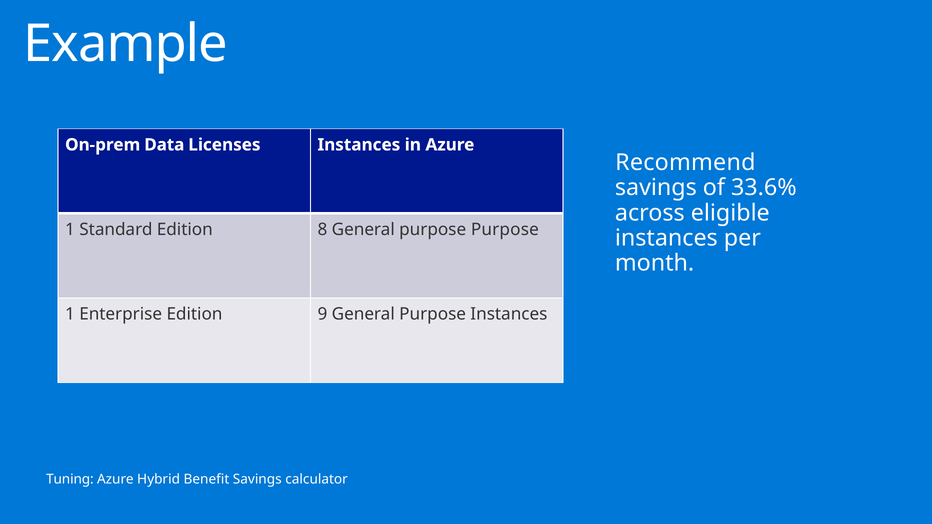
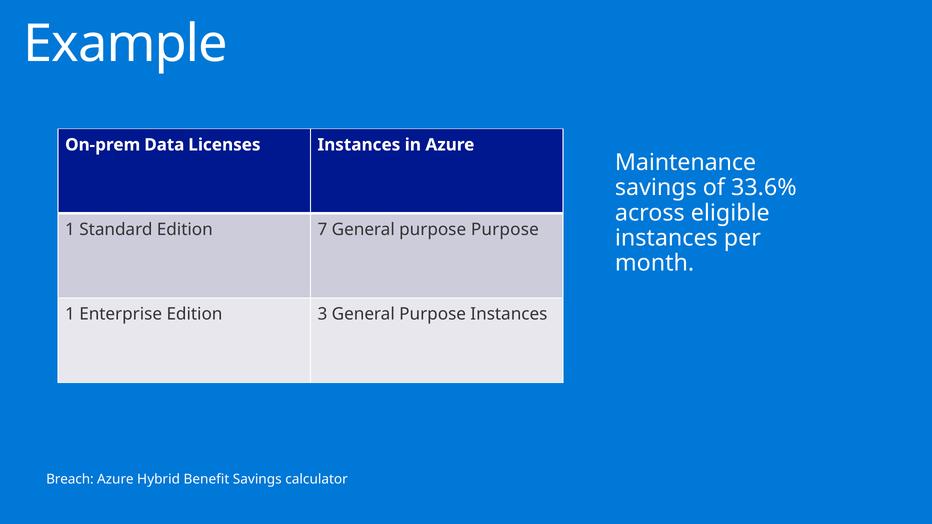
Recommend: Recommend -> Maintenance
8: 8 -> 7
9: 9 -> 3
Tuning: Tuning -> Breach
